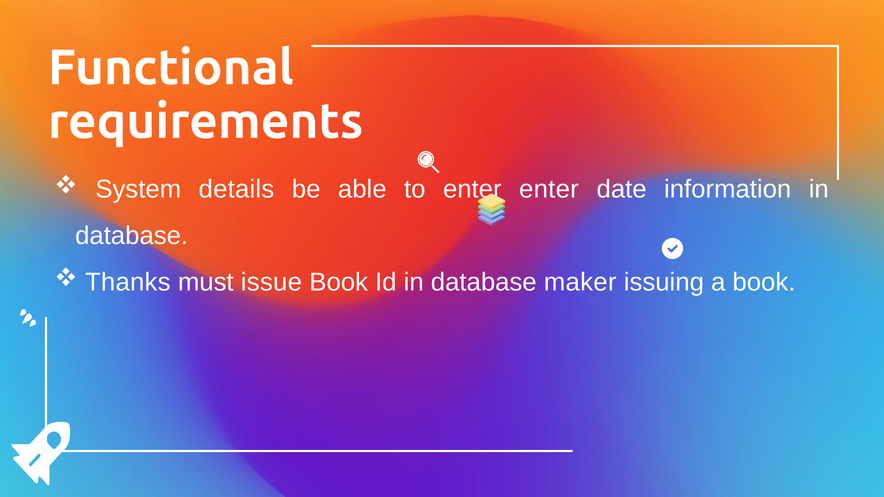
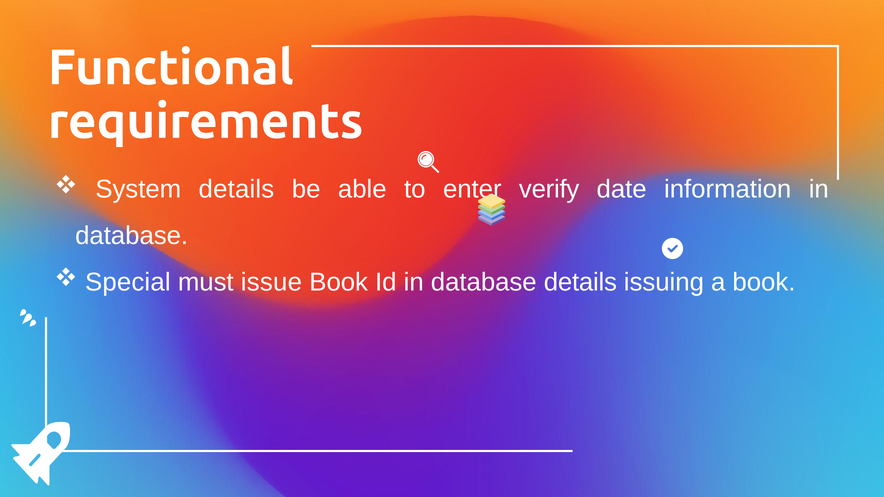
enter at (549, 189): enter -> verify
Thanks: Thanks -> Special
database maker: maker -> details
